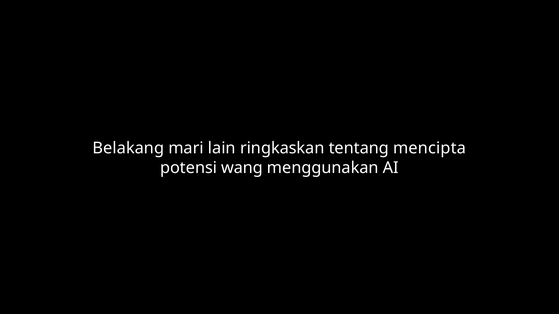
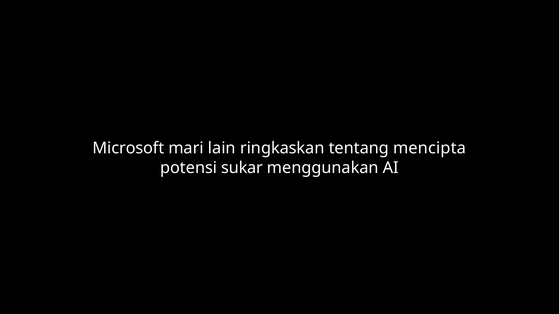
Belakang: Belakang -> Microsoft
wang: wang -> sukar
